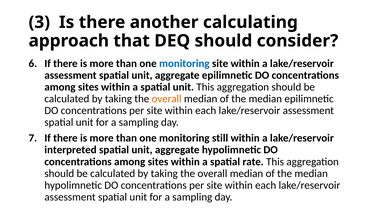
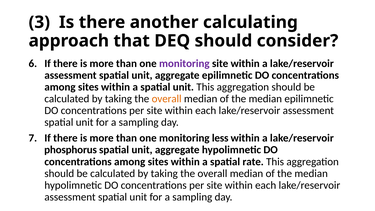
monitoring at (184, 63) colour: blue -> purple
still: still -> less
interpreted: interpreted -> phosphorus
